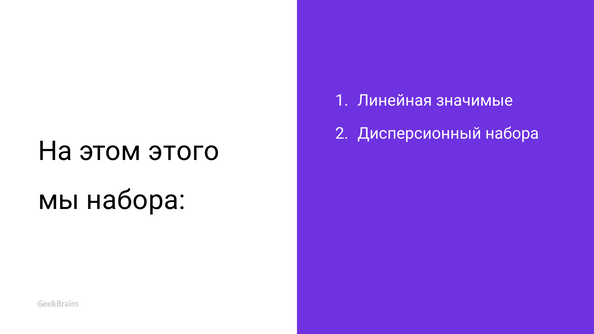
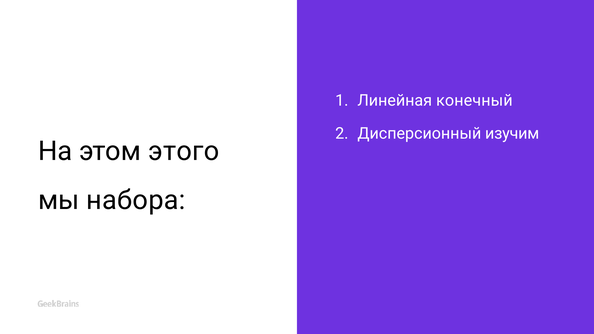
значимые: значимые -> конечный
Дисперсионный набора: набора -> изучим
